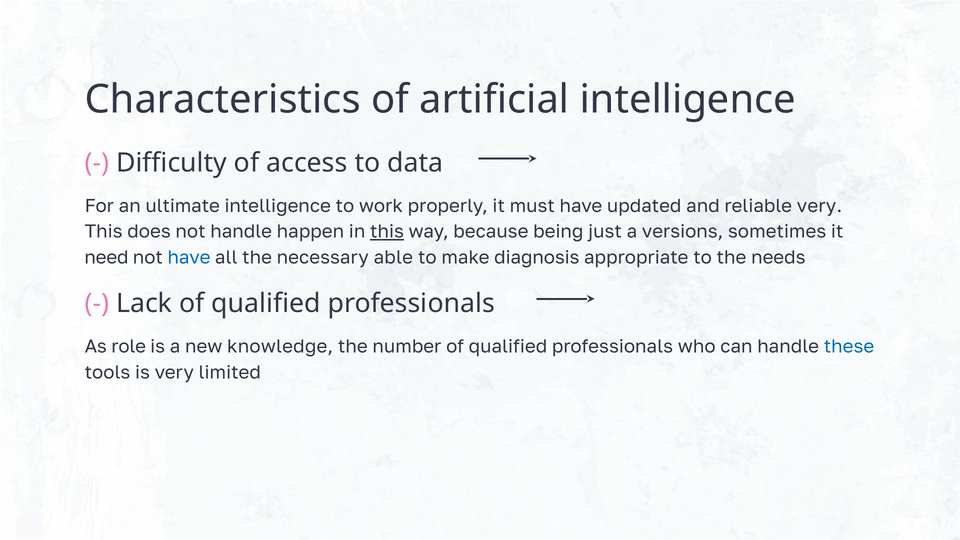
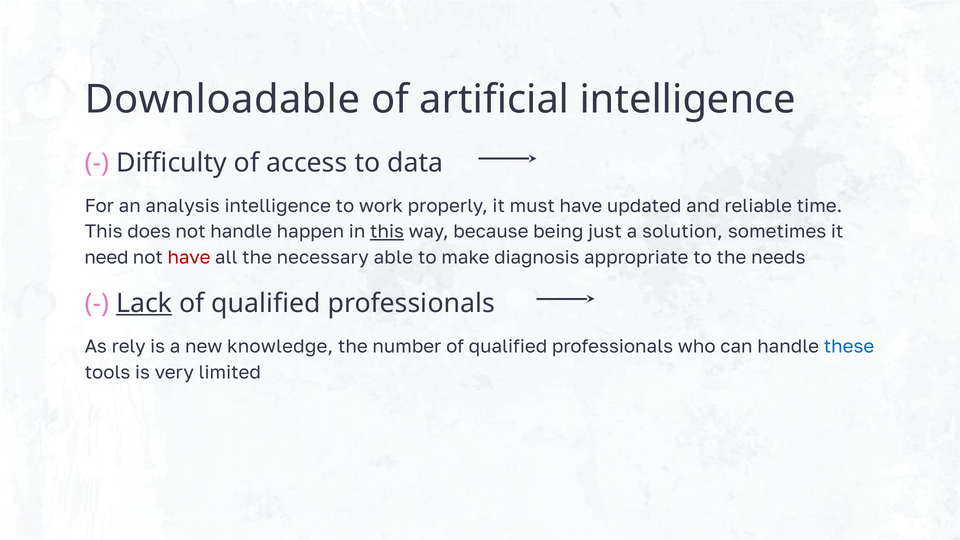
Characteristics: Characteristics -> Downloadable
ultimate: ultimate -> analysis
reliable very: very -> time
versions: versions -> solution
have at (189, 257) colour: blue -> red
Lack underline: none -> present
role: role -> rely
